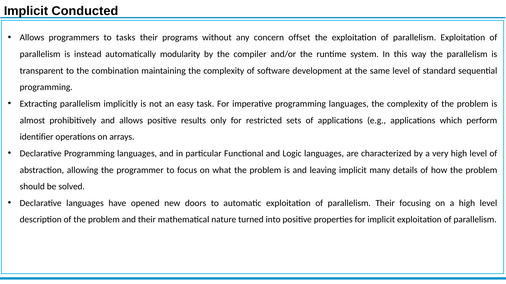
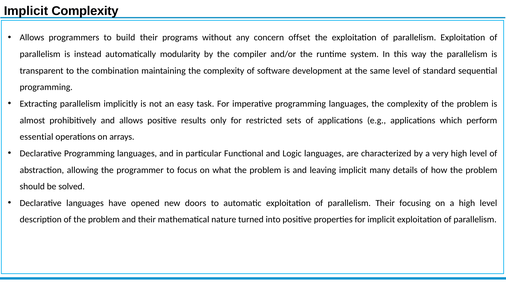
Implicit Conducted: Conducted -> Complexity
tasks: tasks -> build
identifier: identifier -> essential
